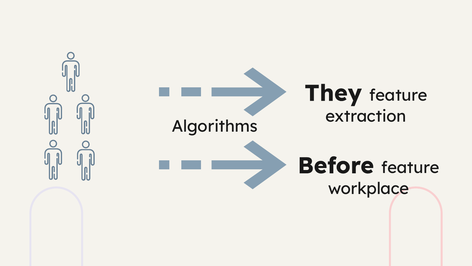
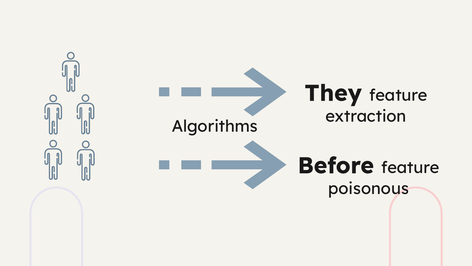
workplace: workplace -> poisonous
